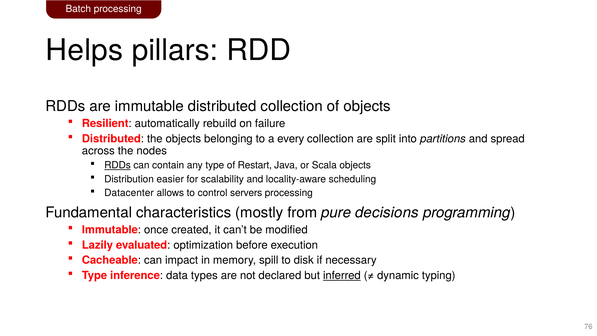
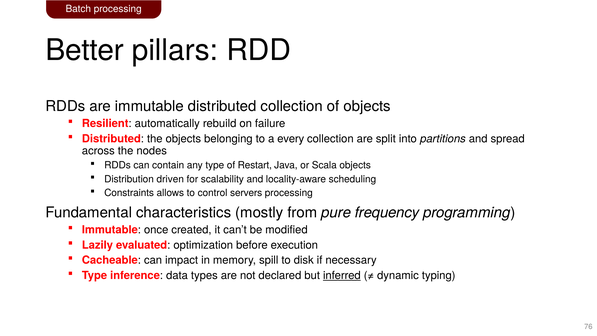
Helps: Helps -> Better
RDDs at (118, 165) underline: present -> none
easier: easier -> driven
Datacenter: Datacenter -> Constraints
decisions: decisions -> frequency
